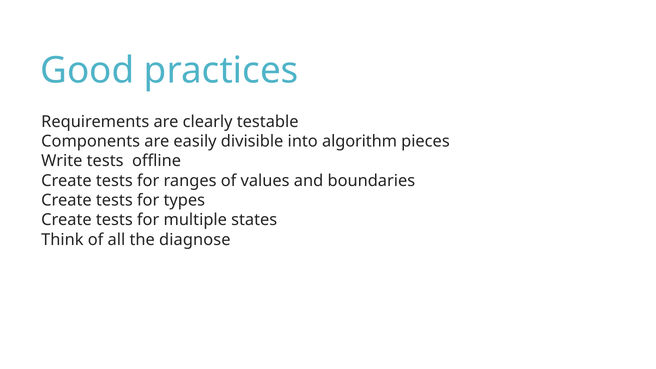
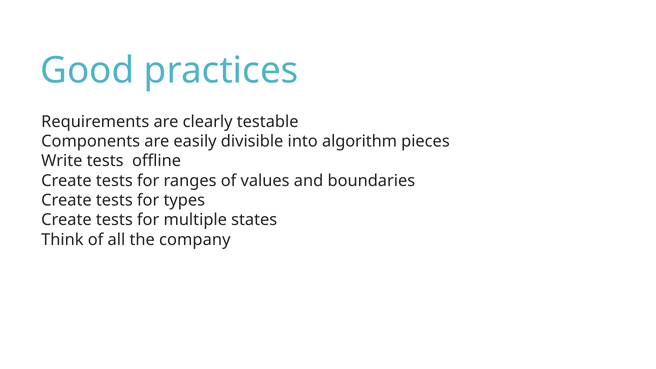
diagnose: diagnose -> company
